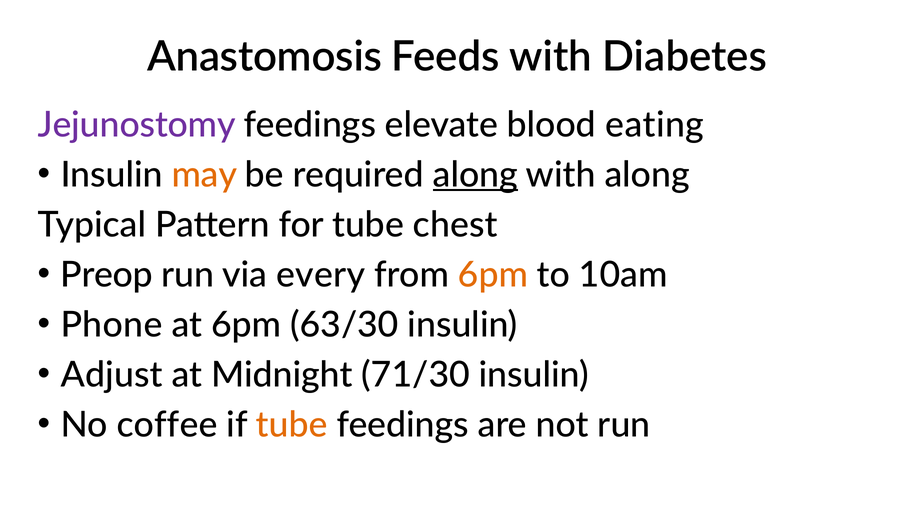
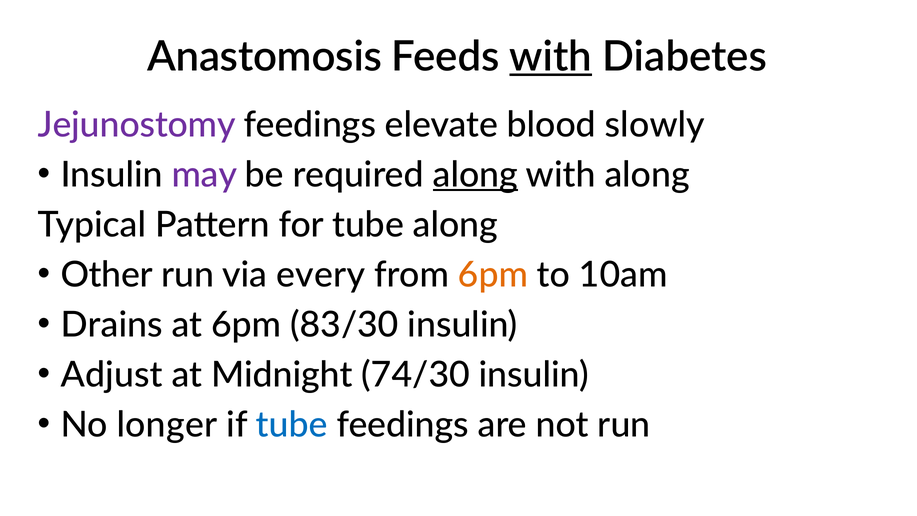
with at (551, 57) underline: none -> present
eating: eating -> slowly
may colour: orange -> purple
tube chest: chest -> along
Preop: Preop -> Other
Phone: Phone -> Drains
63/30: 63/30 -> 83/30
71/30: 71/30 -> 74/30
coffee: coffee -> longer
tube at (292, 425) colour: orange -> blue
